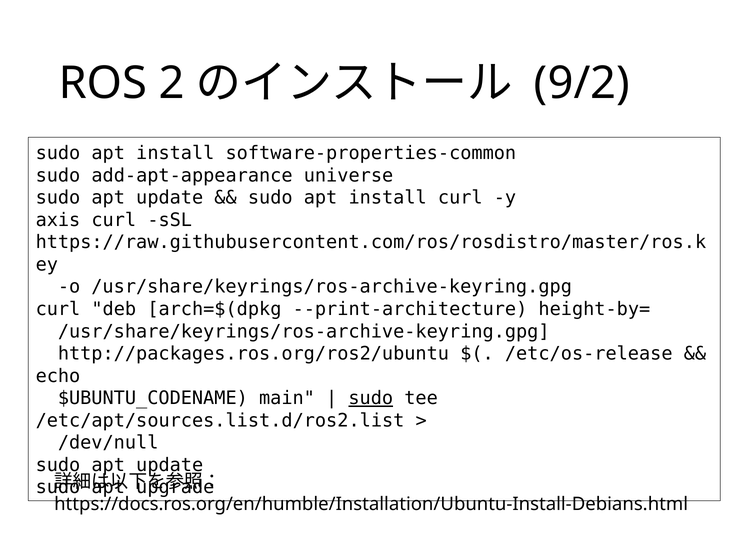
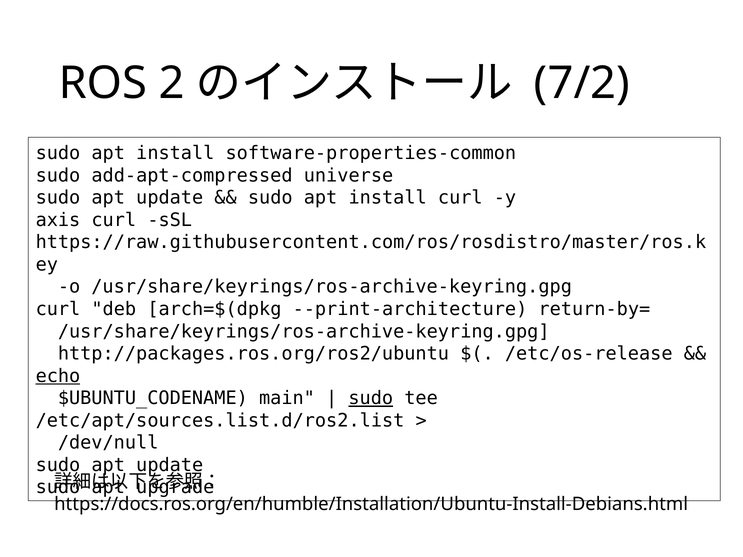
9/2: 9/2 -> 7/2
add-apt-appearance: add-apt-appearance -> add-apt-compressed
height-by=: height-by= -> return-by=
echo underline: none -> present
